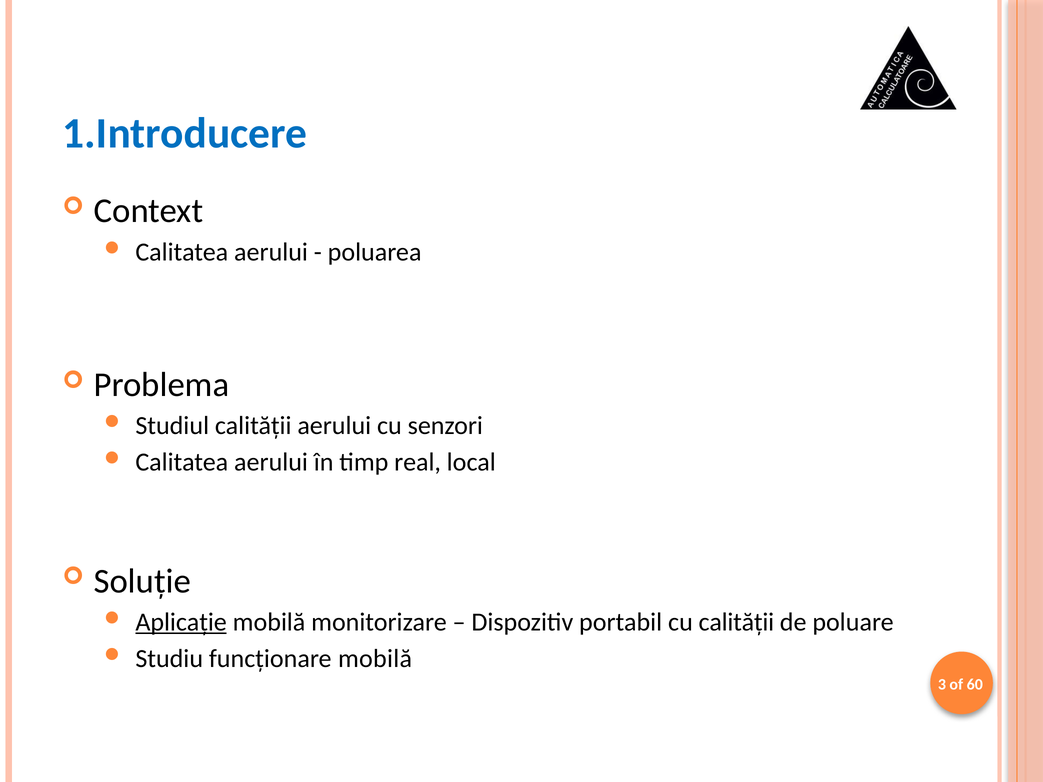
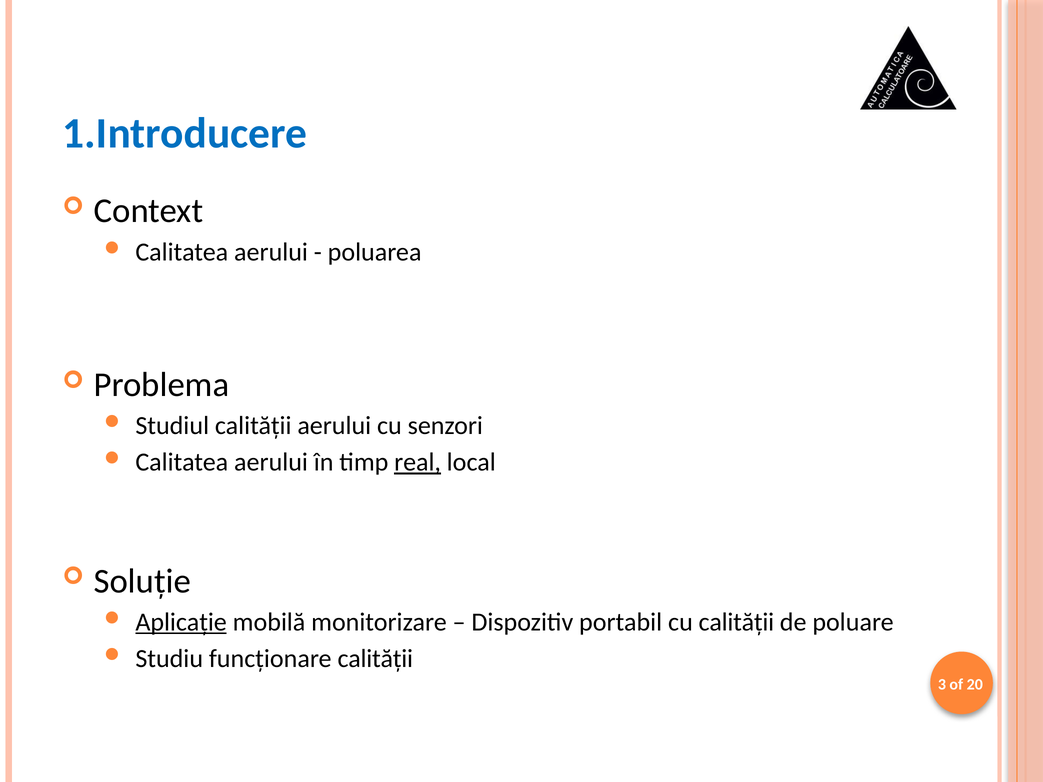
real underline: none -> present
funcționare mobilă: mobilă -> calității
60: 60 -> 20
